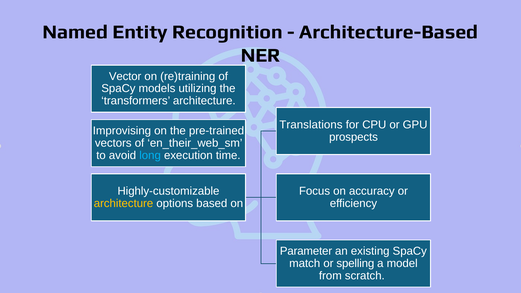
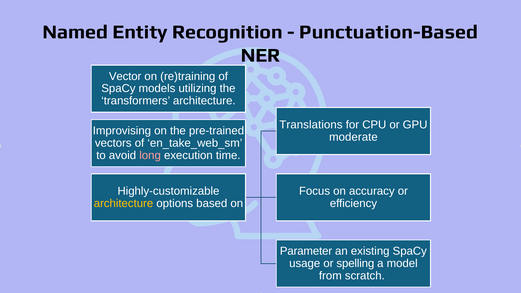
Architecture-Based: Architecture-Based -> Punctuation-Based
prospects: prospects -> moderate
en_their_web_sm: en_their_web_sm -> en_take_web_sm
long colour: light blue -> pink
match: match -> usage
